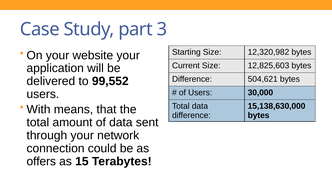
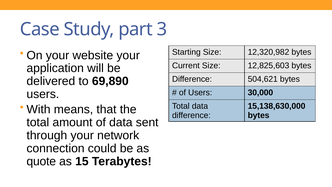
99,552: 99,552 -> 69,890
offers: offers -> quote
